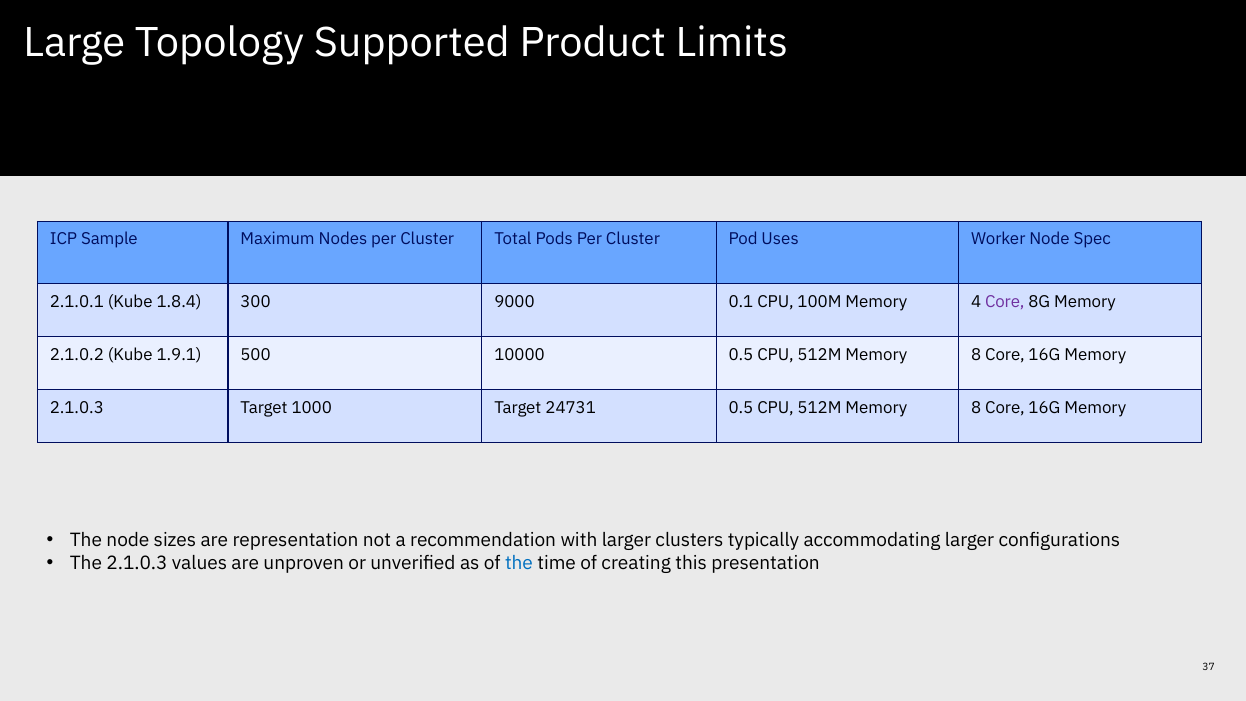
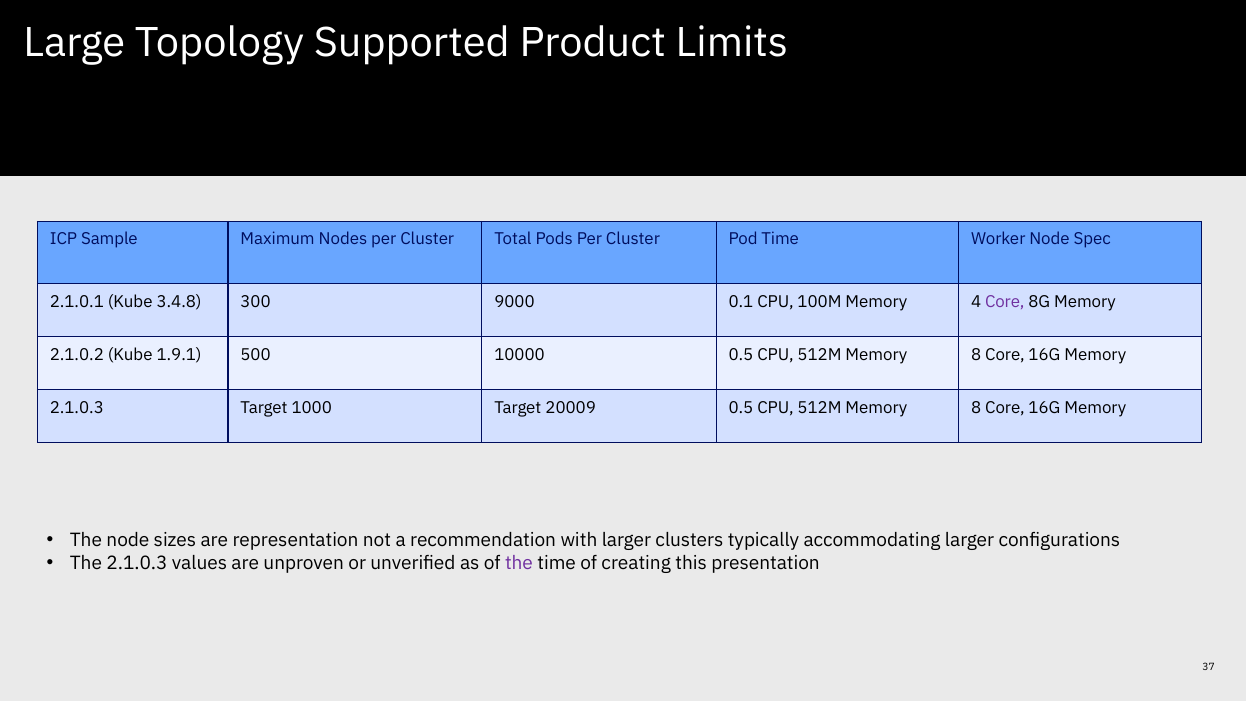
Pod Uses: Uses -> Time
1.8.4: 1.8.4 -> 3.4.8
24731: 24731 -> 20009
the at (519, 563) colour: blue -> purple
